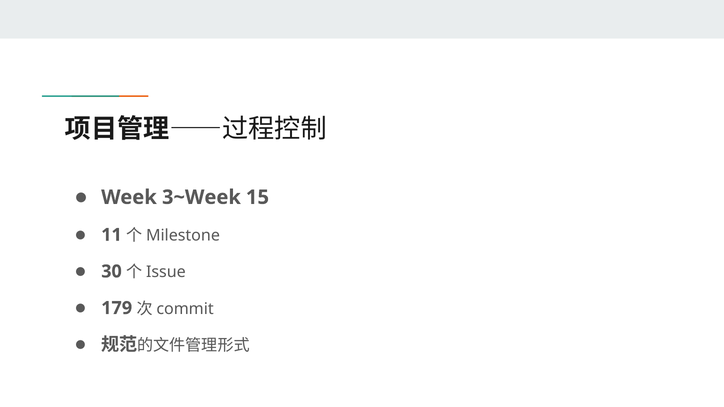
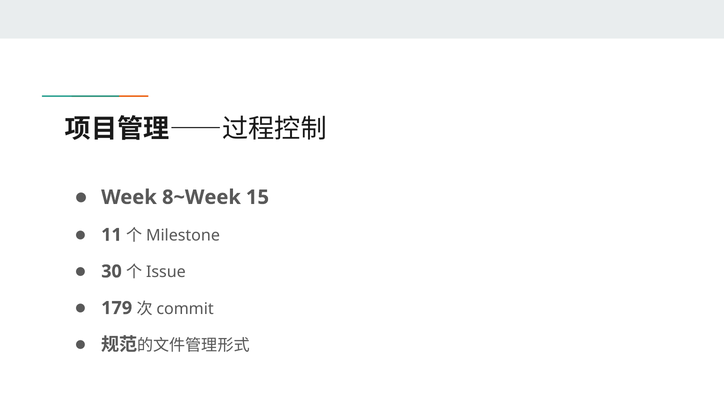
3~Week: 3~Week -> 8~Week
